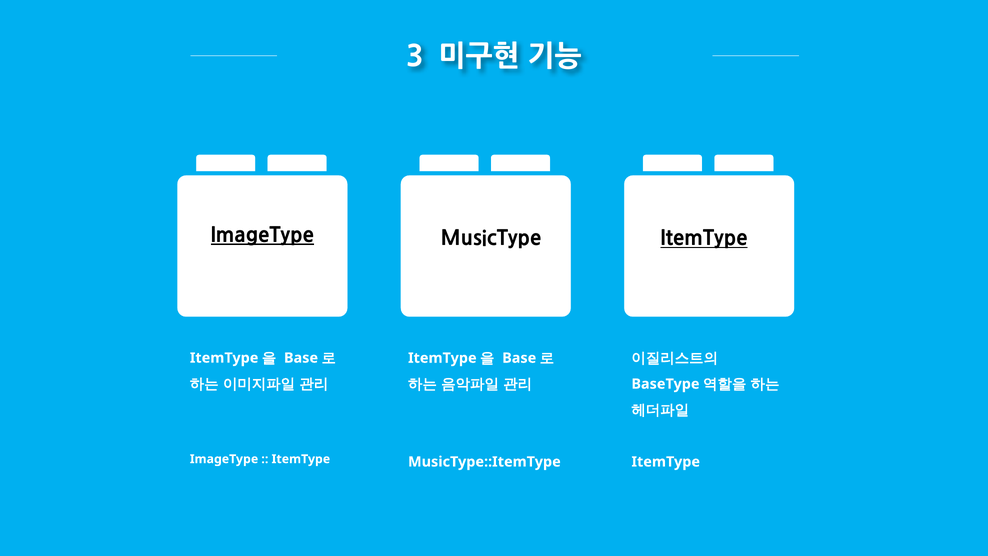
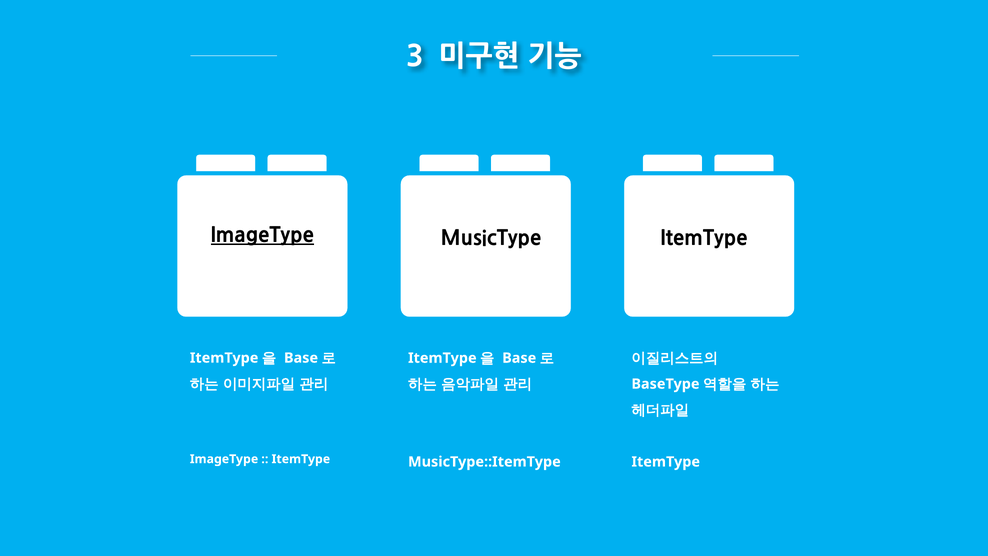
ItemType at (704, 238) underline: present -> none
